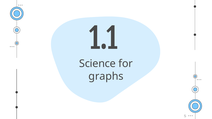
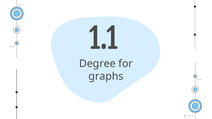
Science: Science -> Degree
